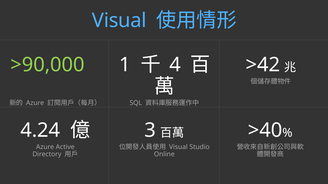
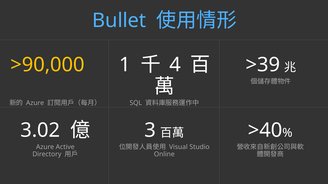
Visual at (119, 20): Visual -> Bullet
>90,000 colour: light green -> yellow
>42: >42 -> >39
4.24: 4.24 -> 3.02
